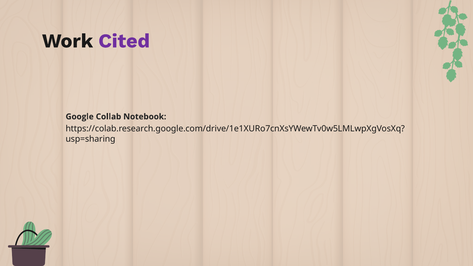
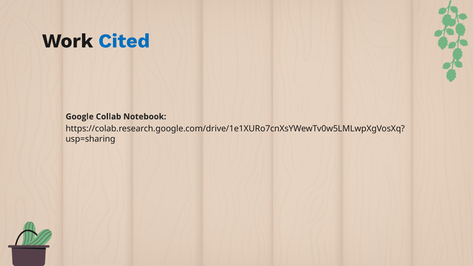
Cited colour: purple -> blue
